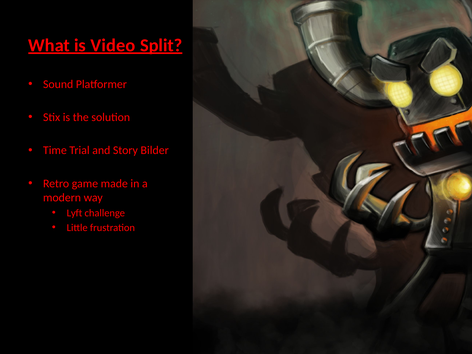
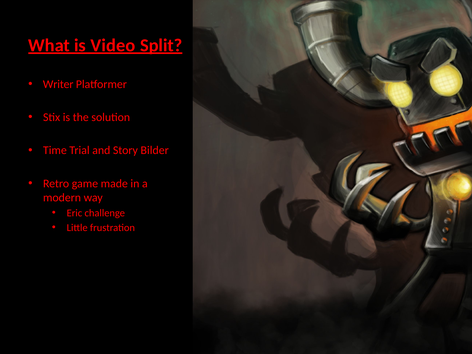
Sound: Sound -> Writer
Lyft: Lyft -> Eric
